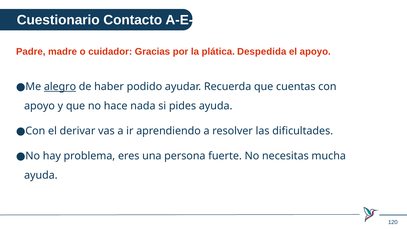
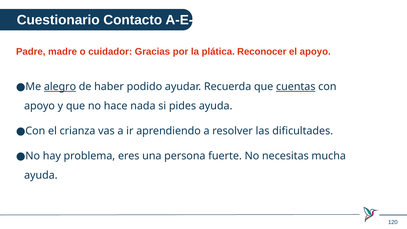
Despedida: Despedida -> Reconocer
cuentas underline: none -> present
derivar: derivar -> crianza
